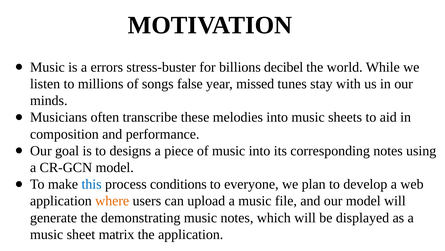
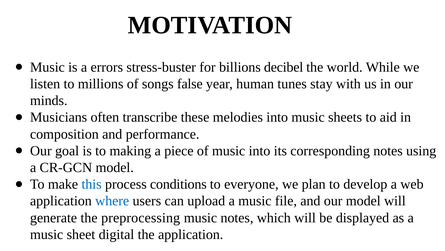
missed: missed -> human
designs: designs -> making
where colour: orange -> blue
demonstrating: demonstrating -> preprocessing
matrix: matrix -> digital
